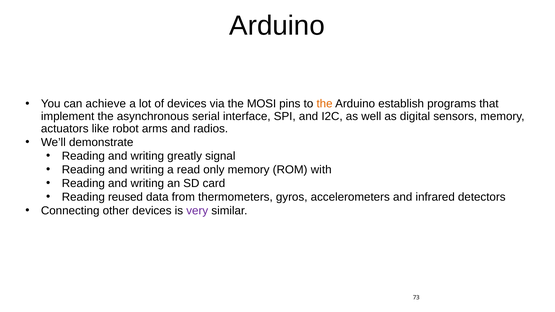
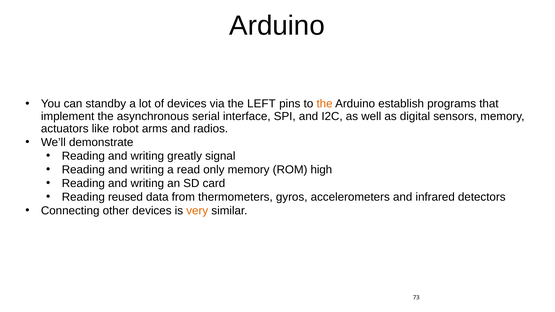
achieve: achieve -> standby
MOSI: MOSI -> LEFT
with: with -> high
very colour: purple -> orange
